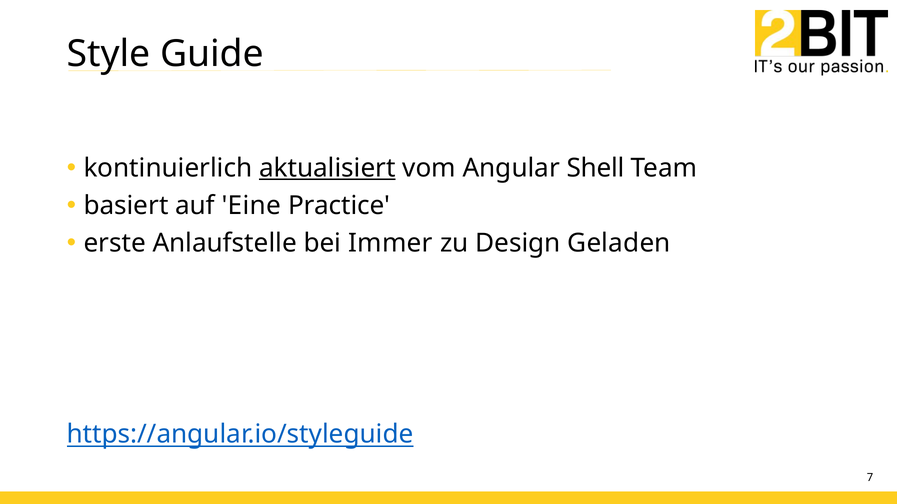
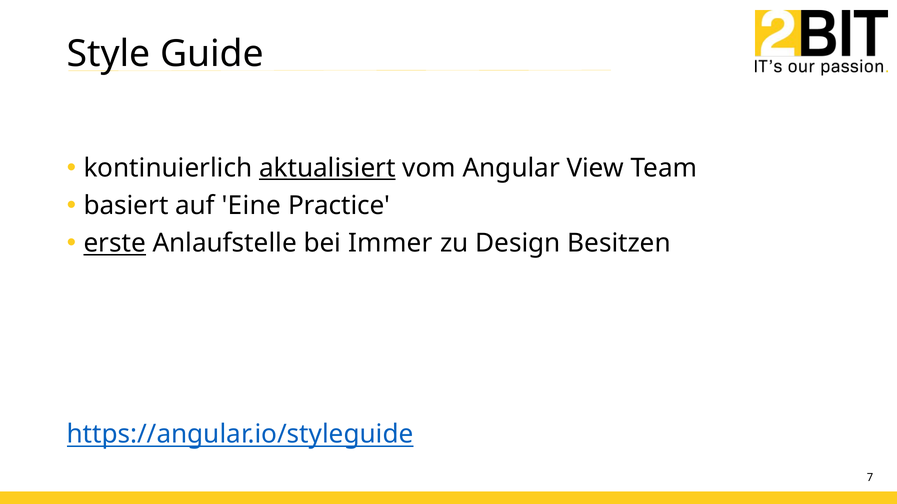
Shell: Shell -> View
erste underline: none -> present
Geladen: Geladen -> Besitzen
